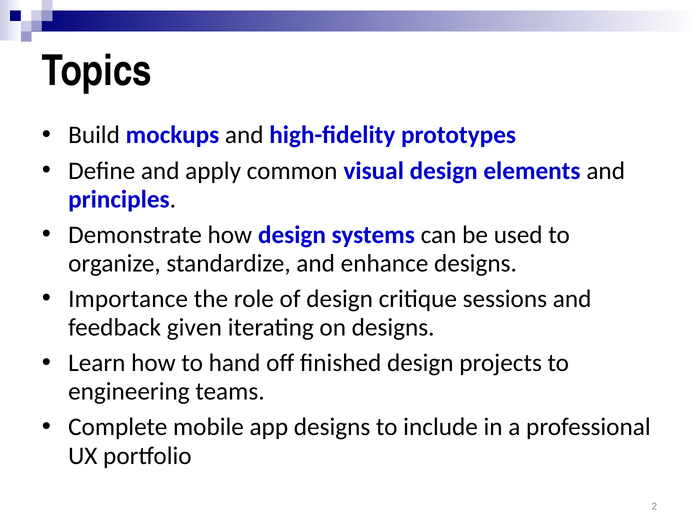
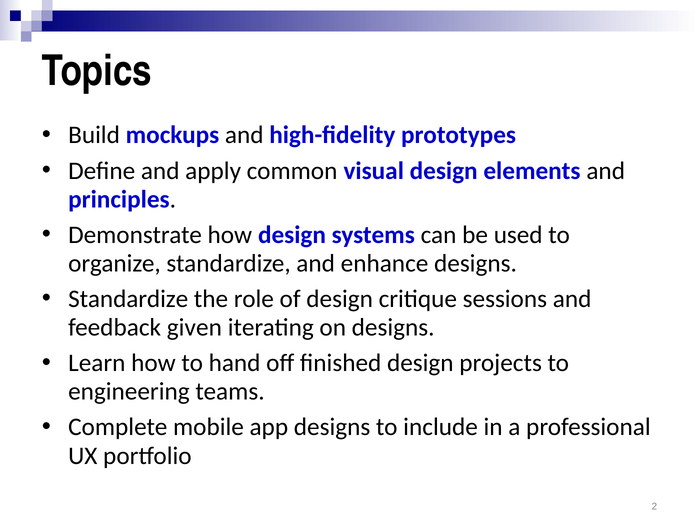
Importance at (128, 299): Importance -> Standardize
